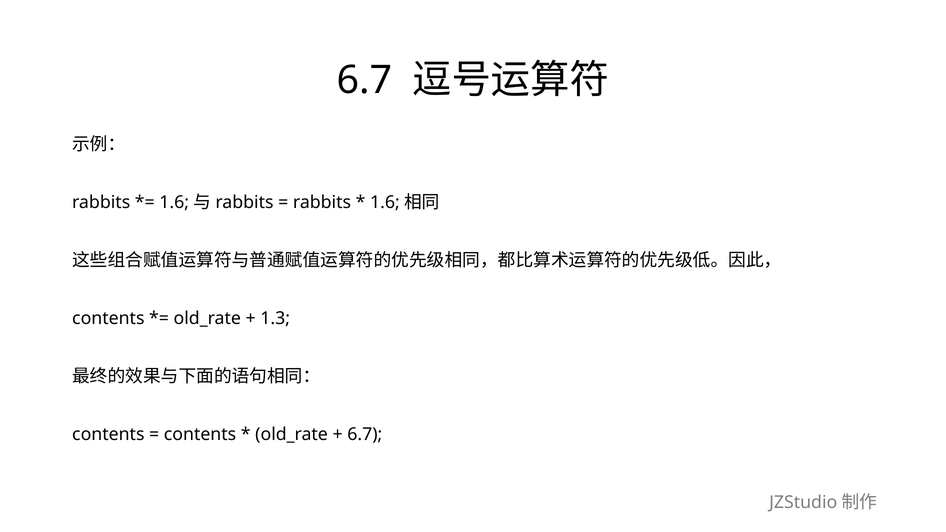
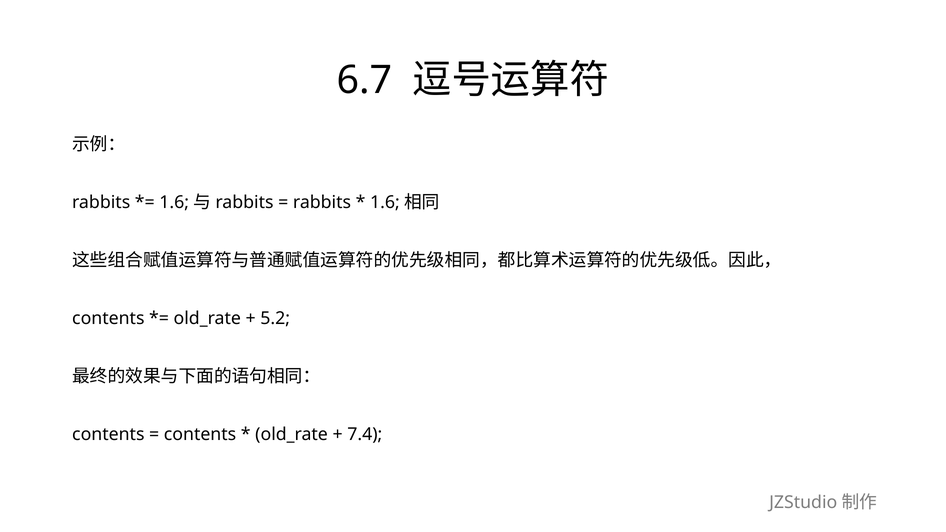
1.3: 1.3 -> 5.2
6.7 at (365, 434): 6.7 -> 7.4
